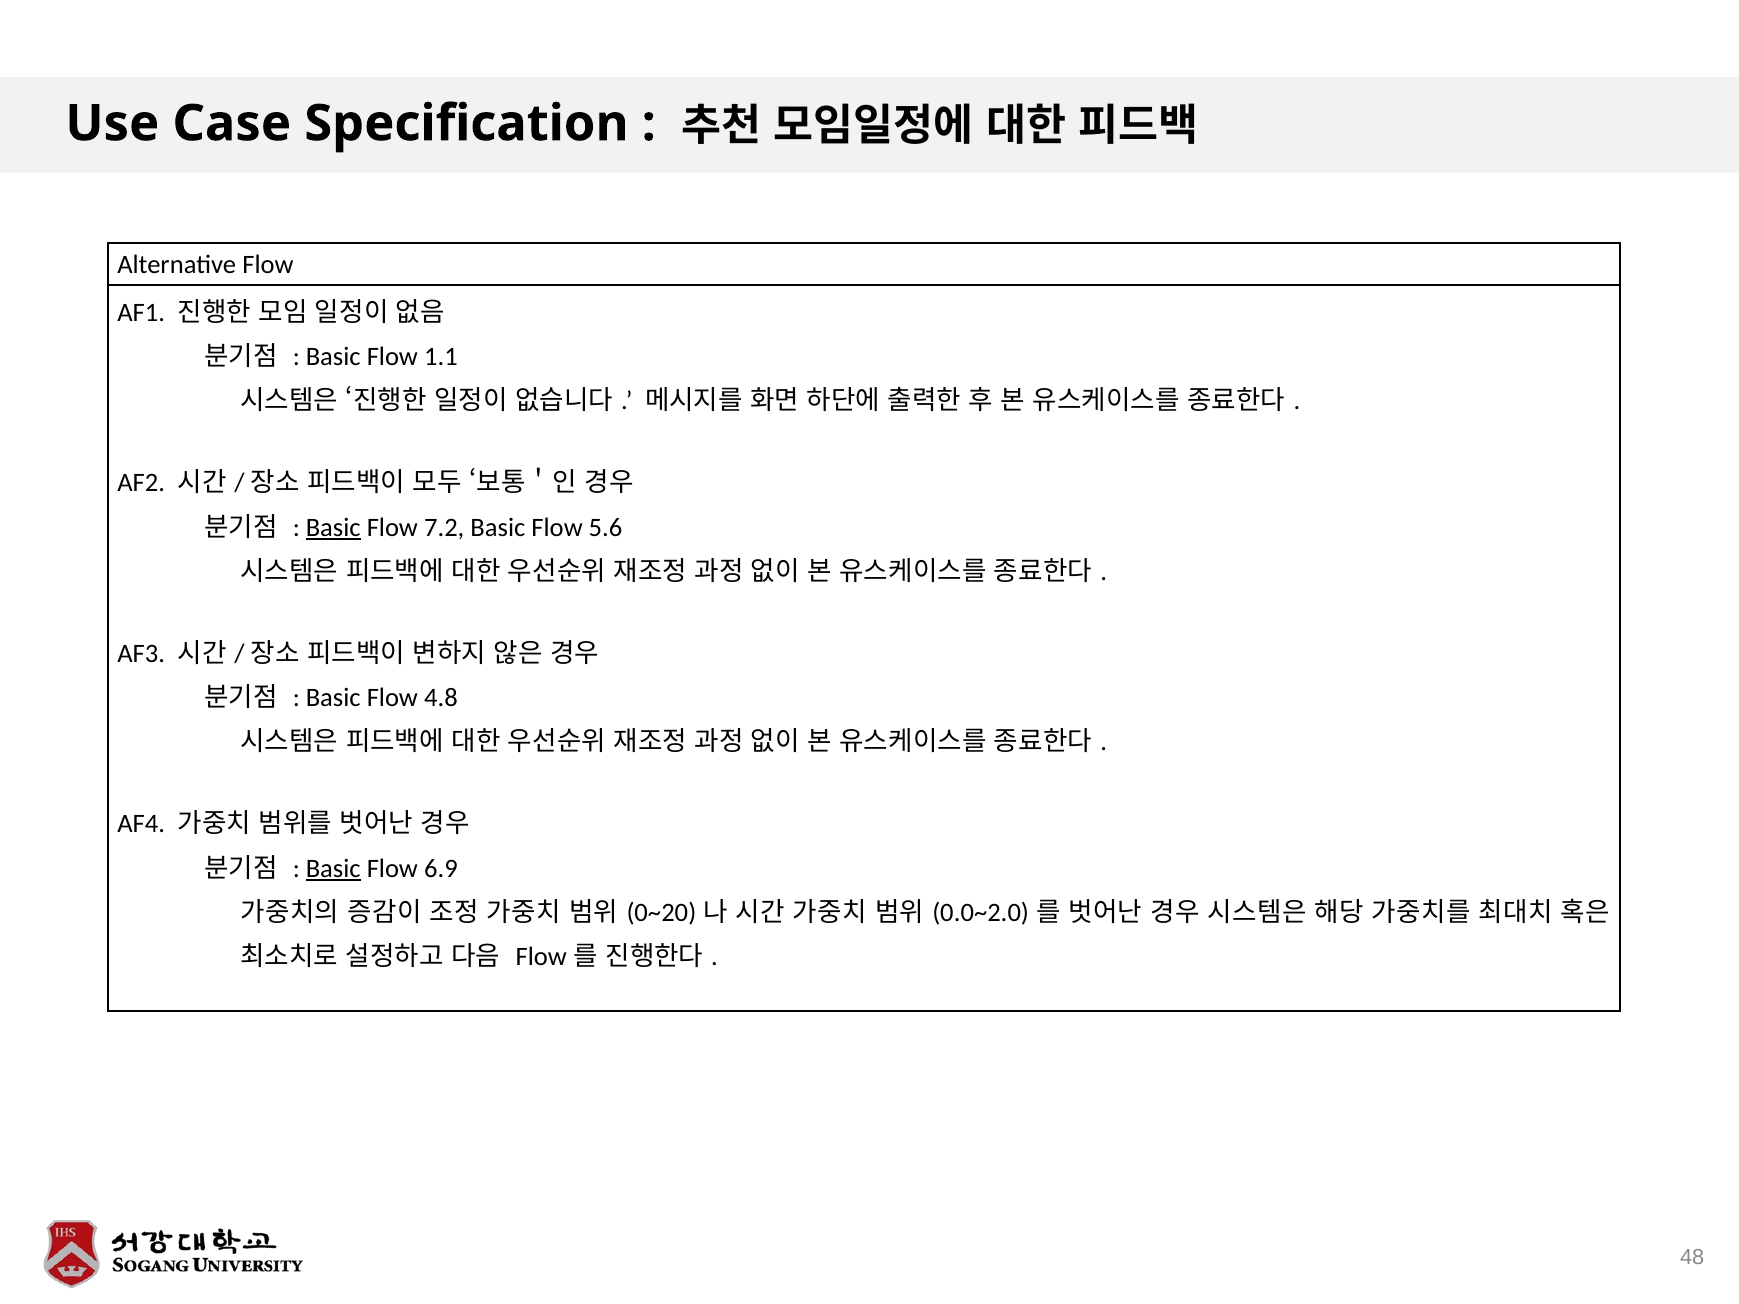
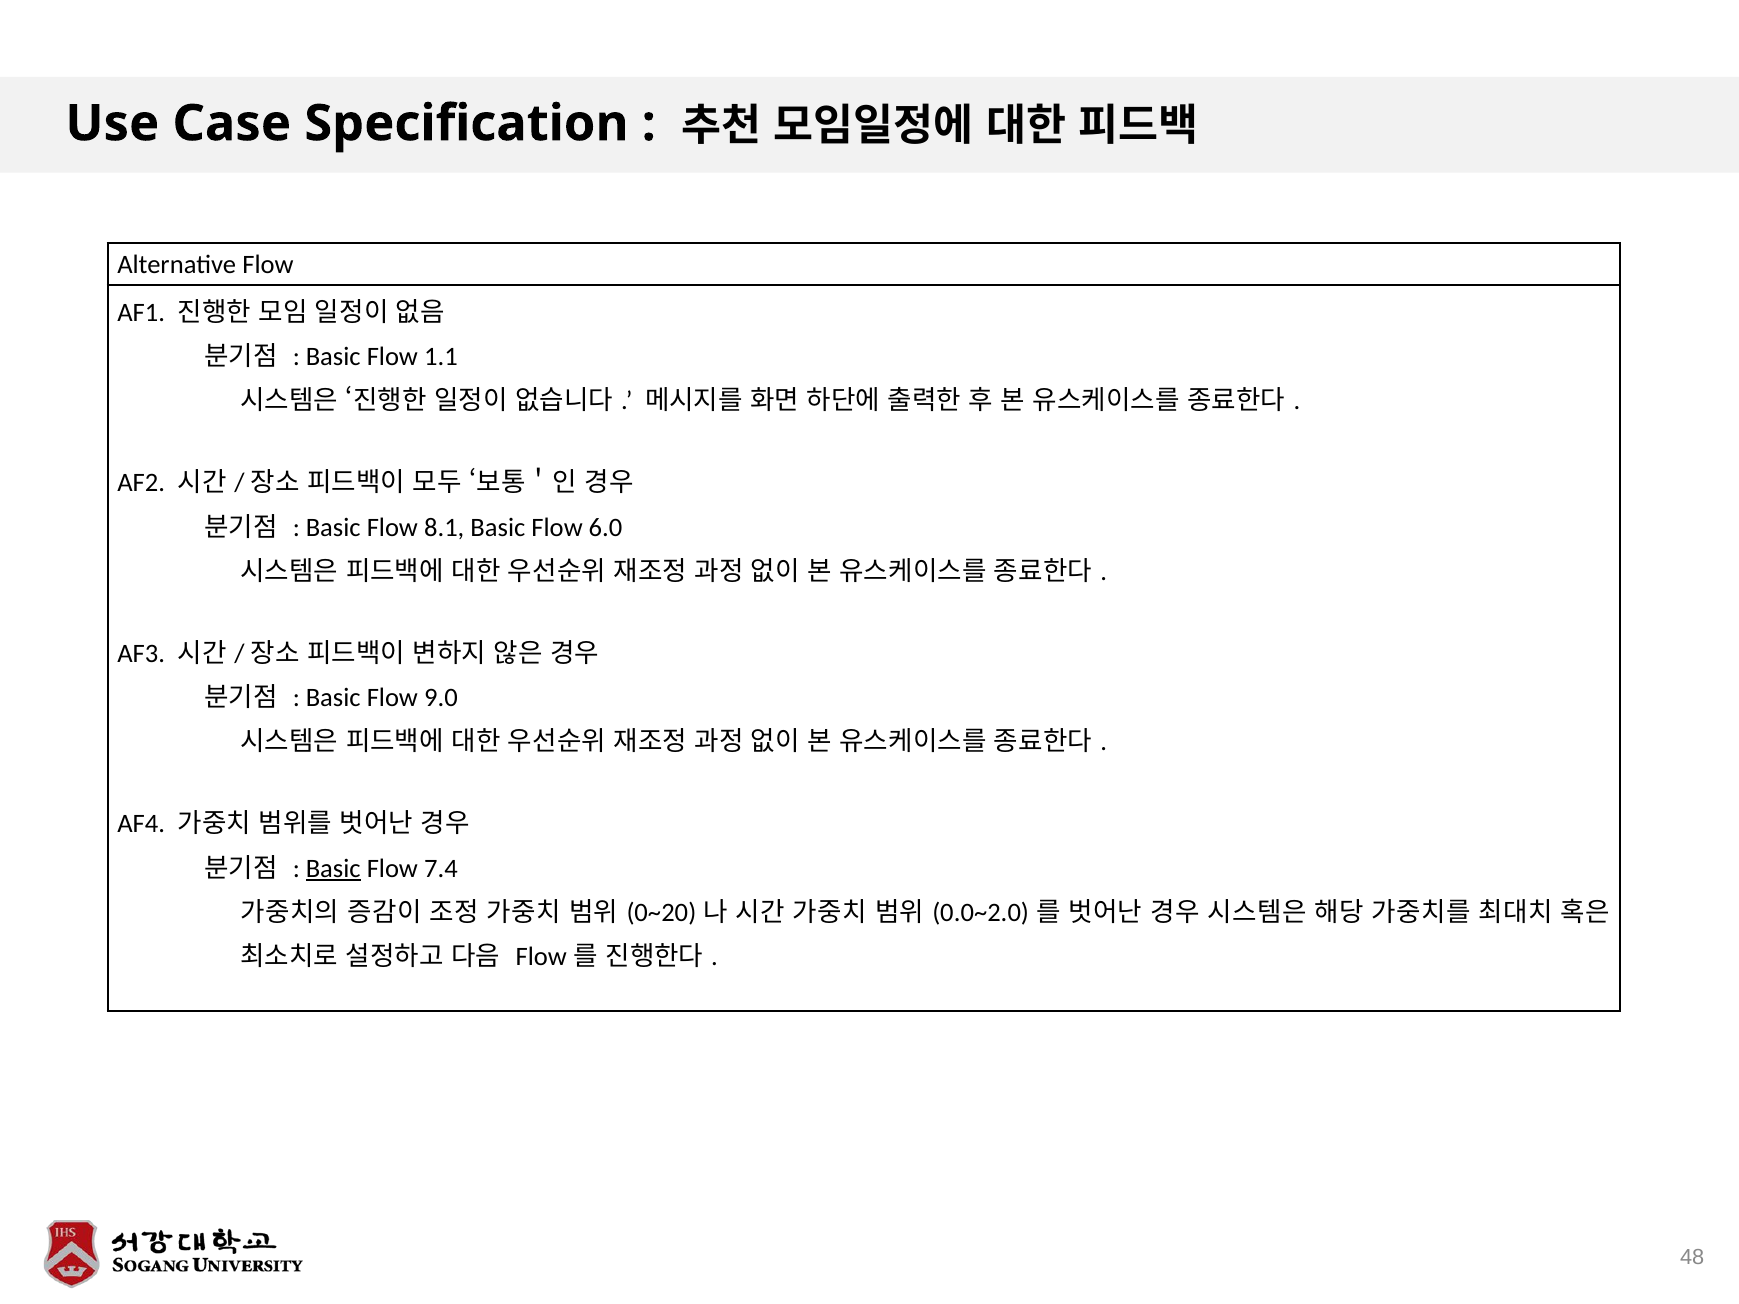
Basic at (333, 528) underline: present -> none
7.2: 7.2 -> 8.1
5.6: 5.6 -> 6.0
4.8: 4.8 -> 9.0
6.9: 6.9 -> 7.4
